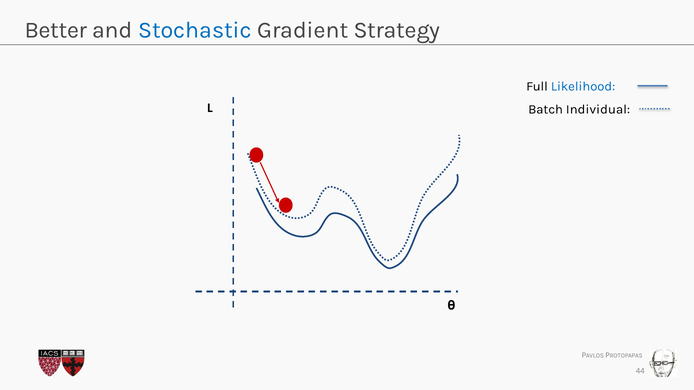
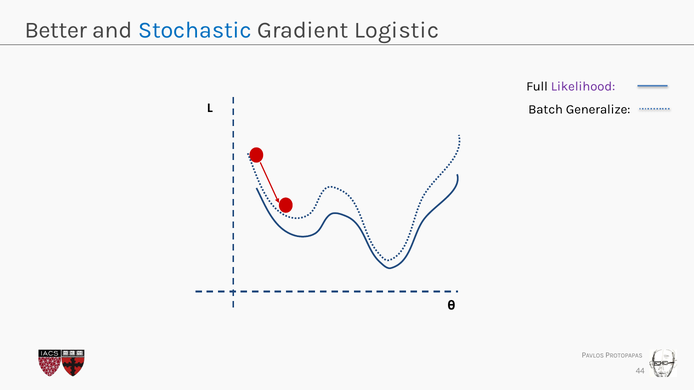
Strategy: Strategy -> Logistic
Likelihood colour: blue -> purple
Individual: Individual -> Generalize
